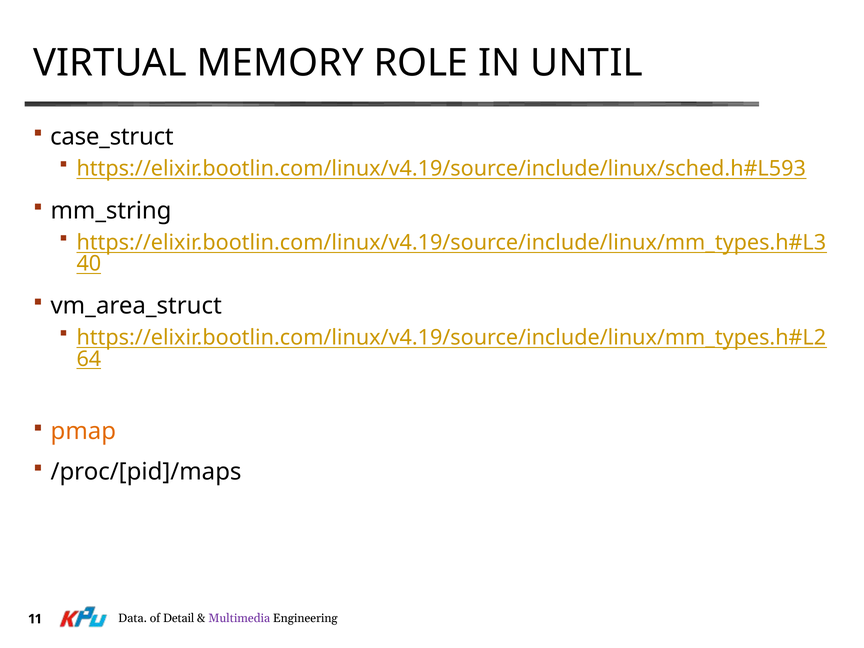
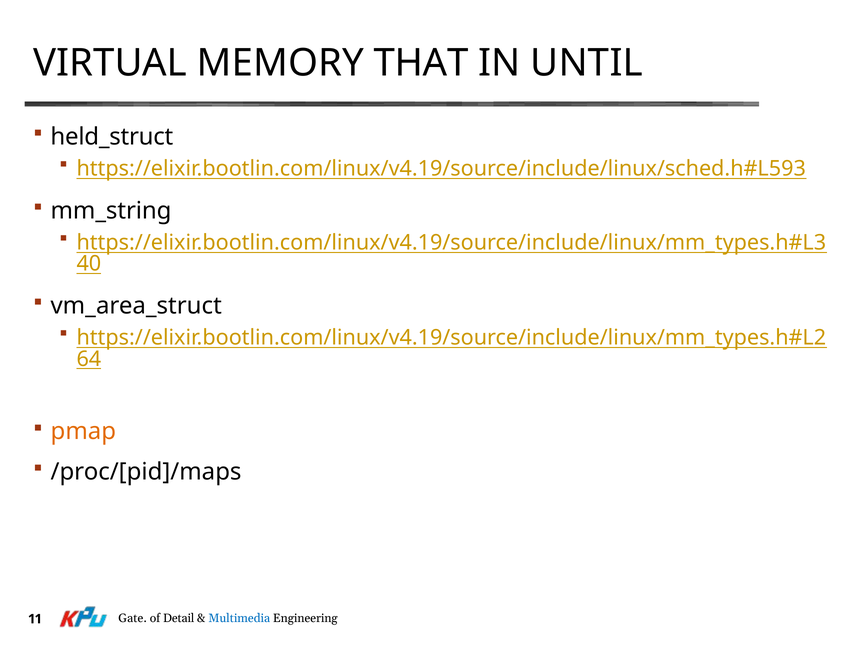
ROLE: ROLE -> THAT
case_struct: case_struct -> held_struct
Data: Data -> Gate
Multimedia colour: purple -> blue
